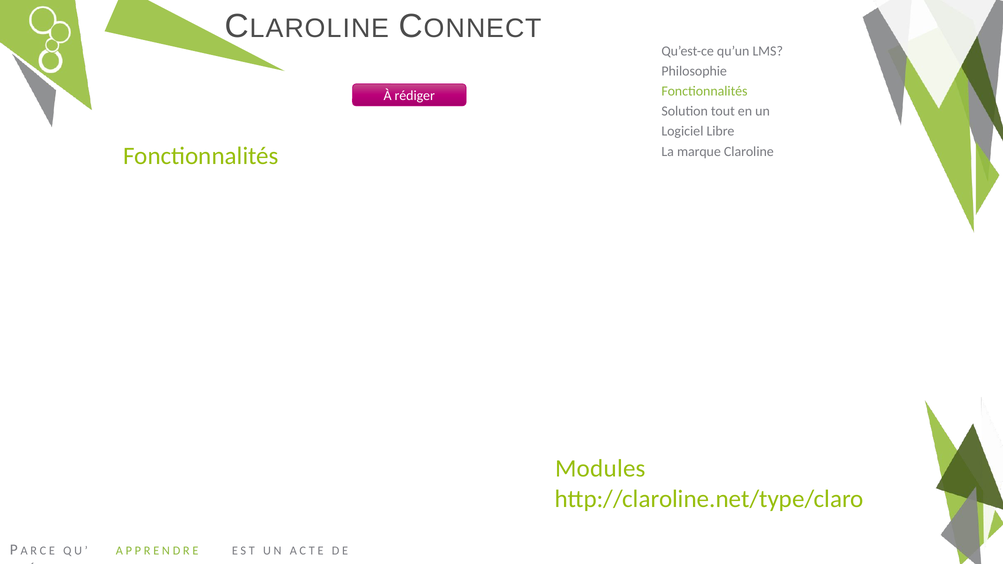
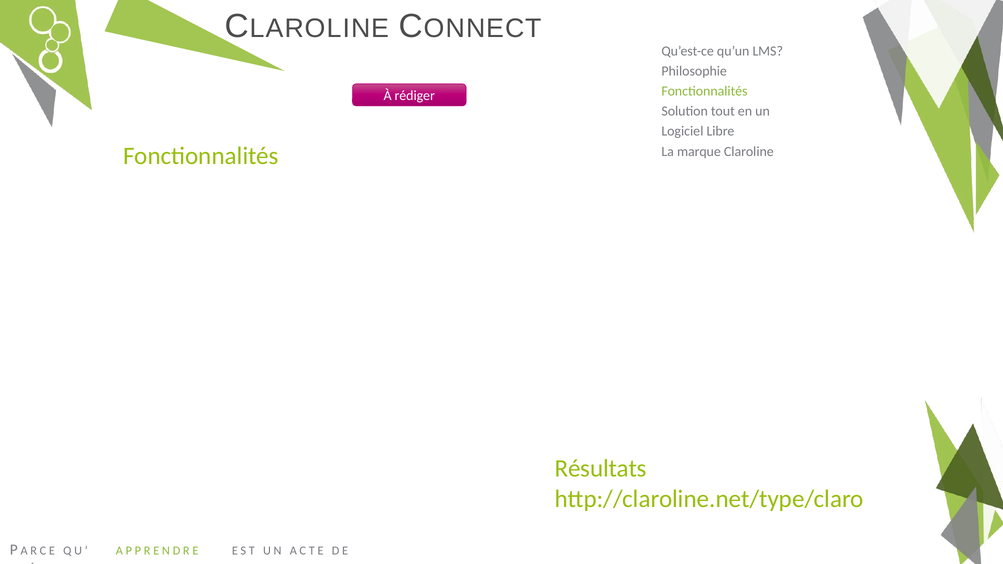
Modules: Modules -> Résultats
